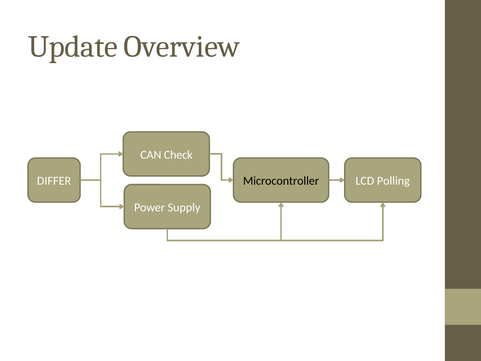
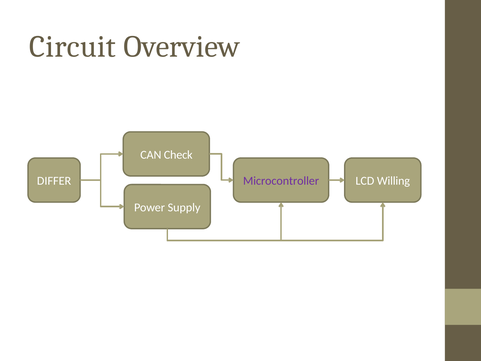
Update: Update -> Circuit
Microcontroller colour: black -> purple
Polling: Polling -> Willing
